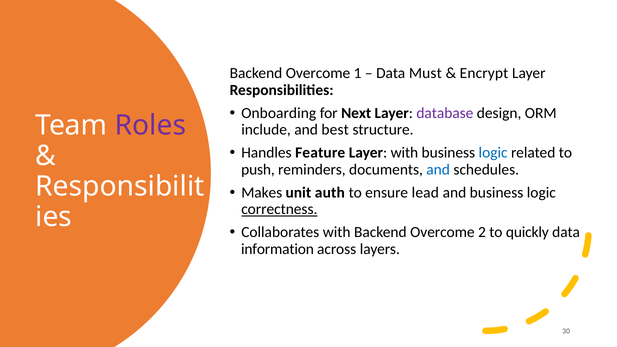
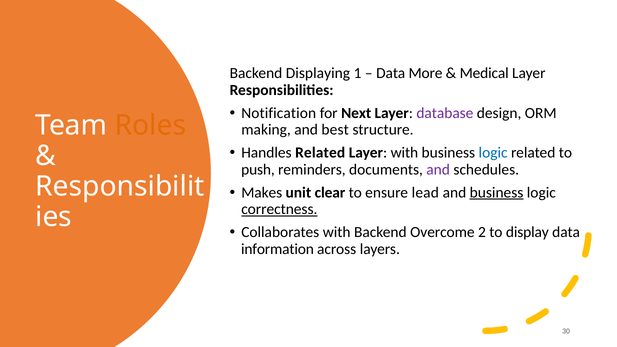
Overcome at (318, 73): Overcome -> Displaying
Must: Must -> More
Encrypt: Encrypt -> Medical
Onboarding: Onboarding -> Notification
Roles colour: purple -> orange
include: include -> making
Handles Feature: Feature -> Related
and at (438, 170) colour: blue -> purple
auth: auth -> clear
business at (497, 193) underline: none -> present
quickly: quickly -> display
